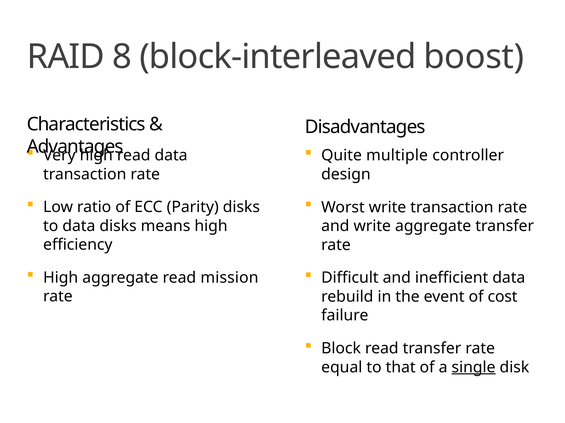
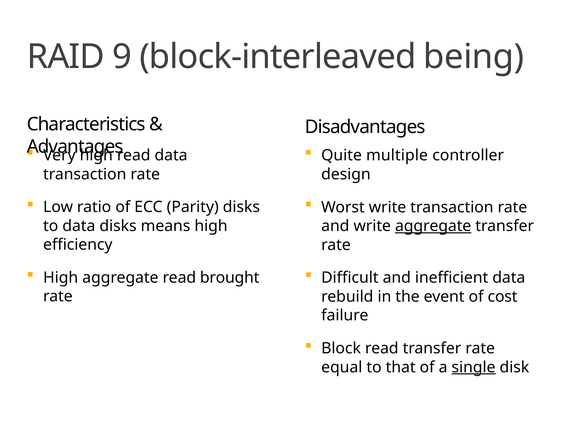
8: 8 -> 9
boost: boost -> being
aggregate at (433, 226) underline: none -> present
mission: mission -> brought
